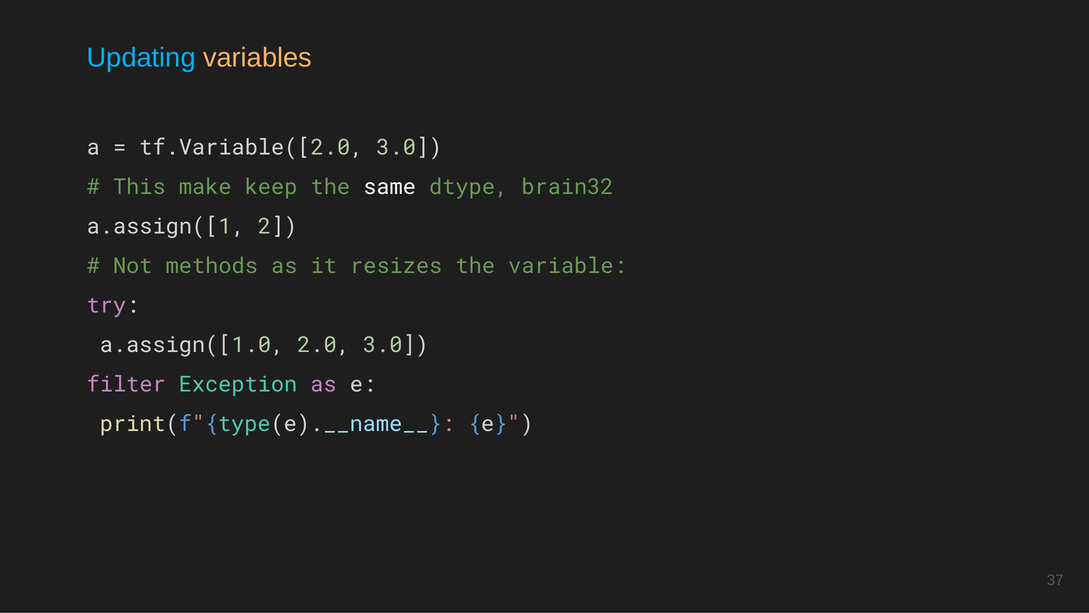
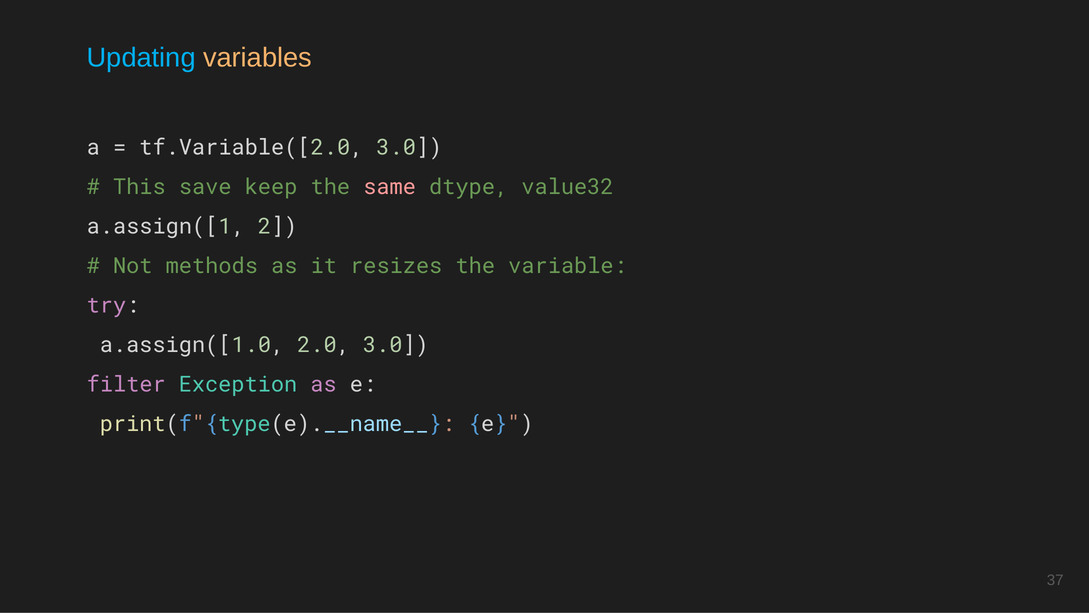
make: make -> save
same colour: white -> pink
brain32: brain32 -> value32
